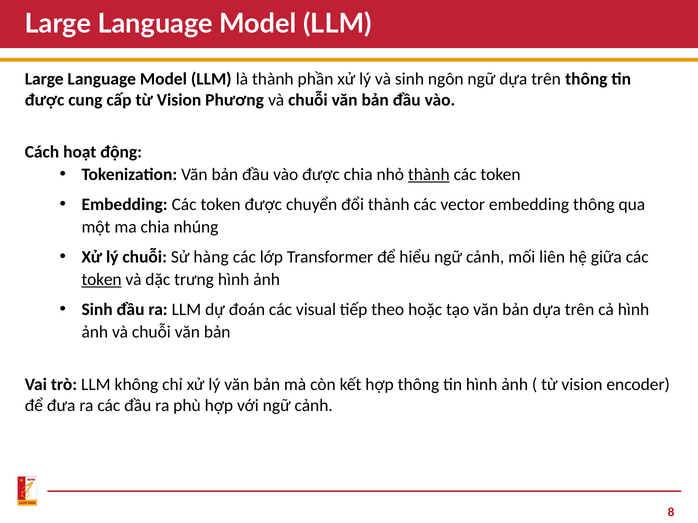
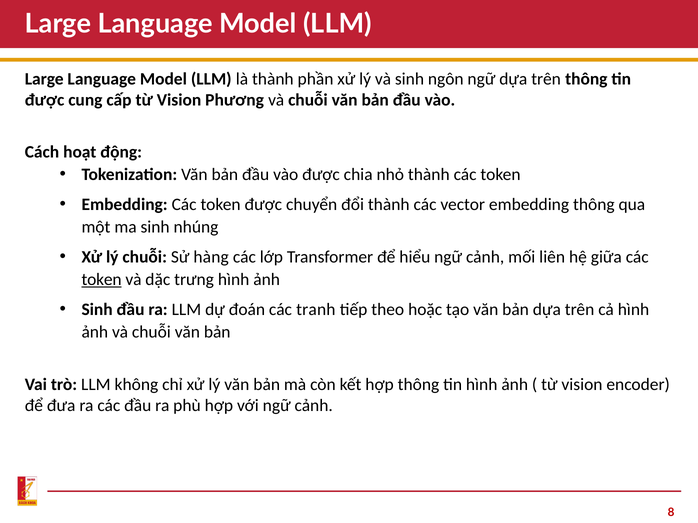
thành at (429, 175) underline: present -> none
ma chia: chia -> sinh
visual: visual -> tranh
